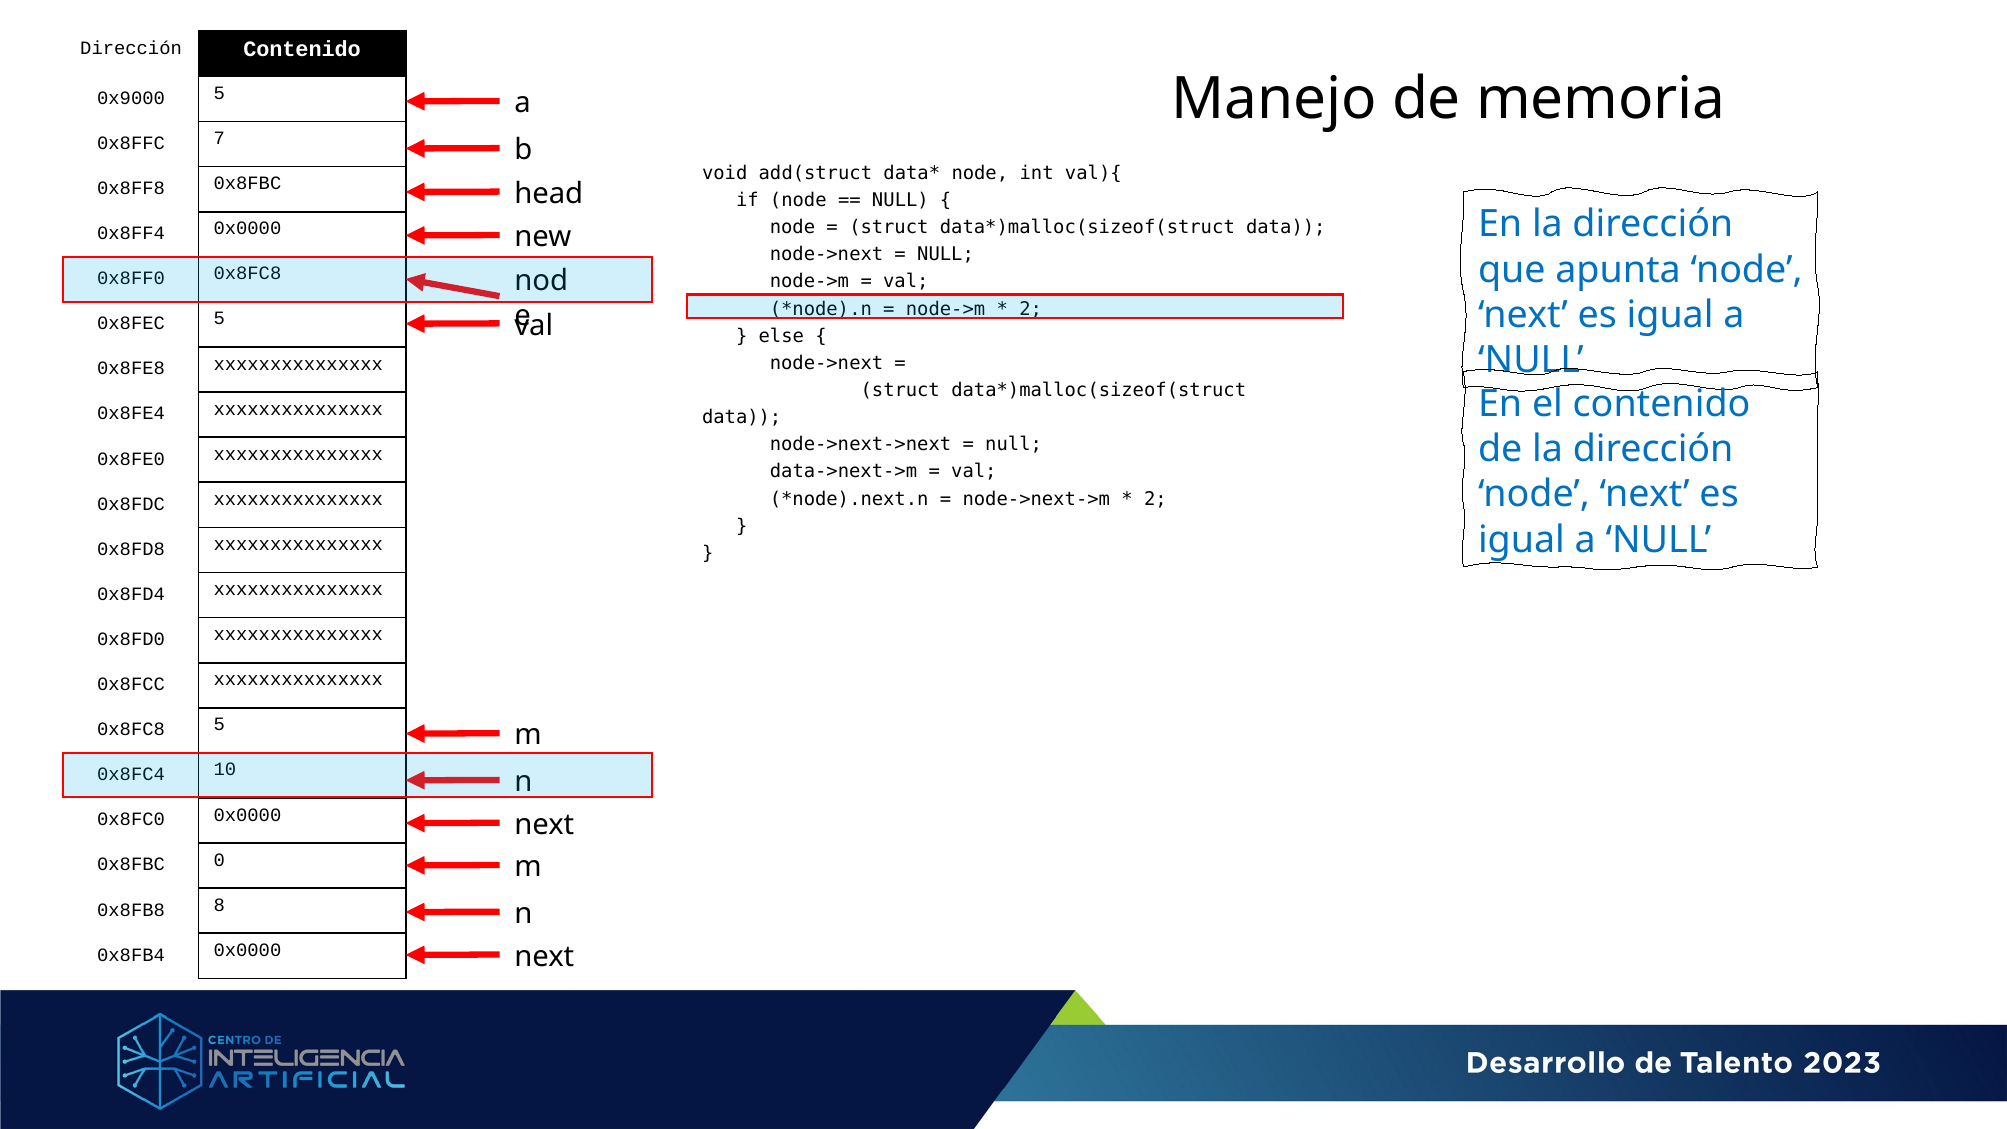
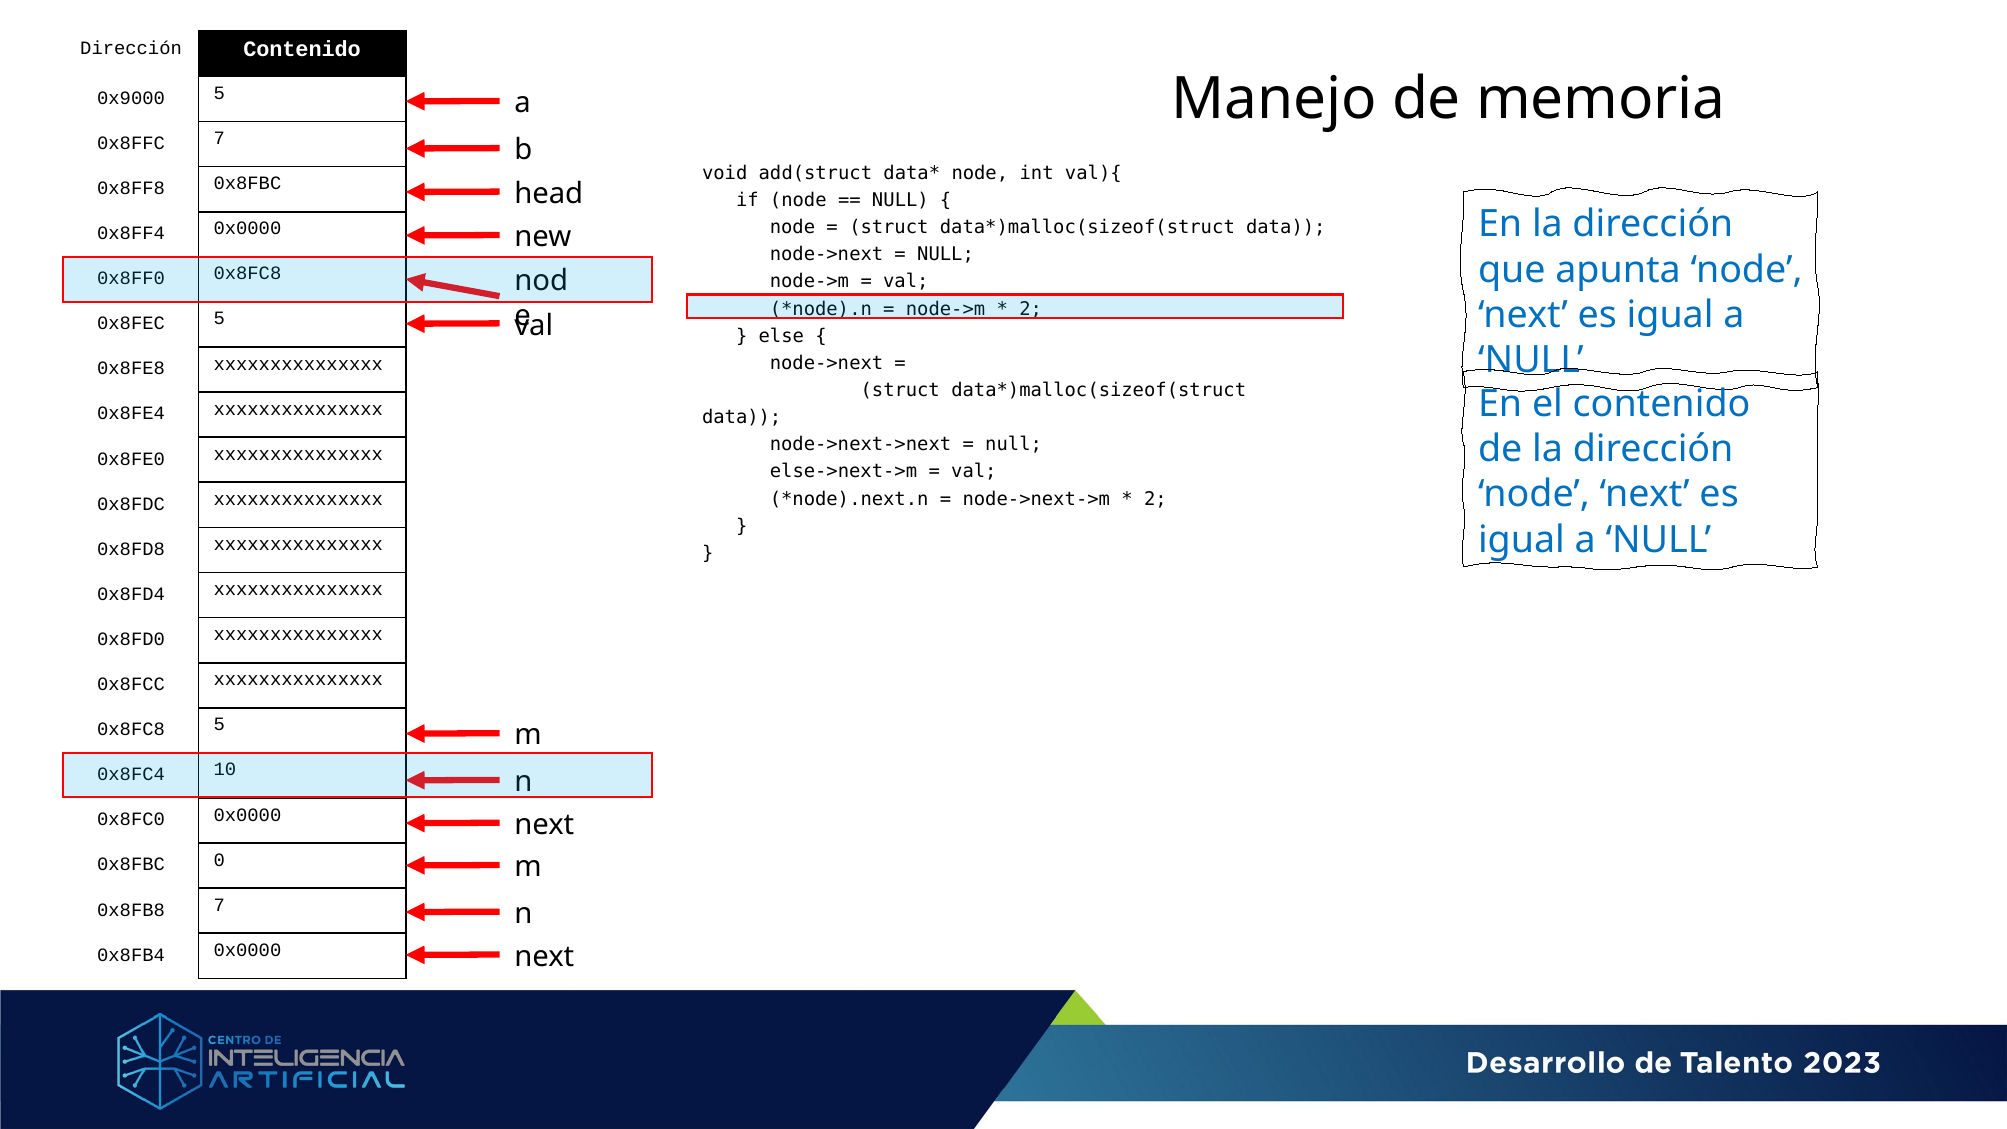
data->next->m: data->next->m -> else->next->m
0x8FB8 8: 8 -> 7
